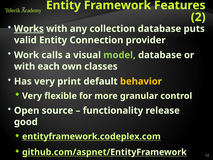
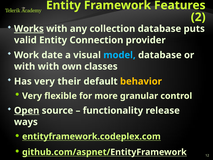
calls: calls -> date
model colour: light green -> light blue
with each: each -> with
print: print -> their
Open underline: none -> present
good: good -> ways
